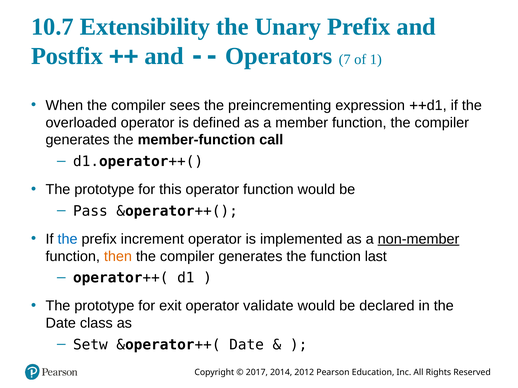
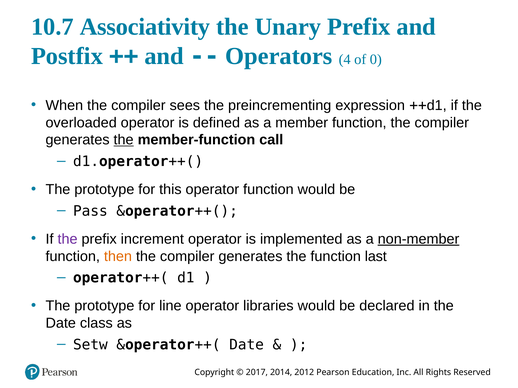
Extensibility: Extensibility -> Associativity
7: 7 -> 4
1: 1 -> 0
the at (124, 140) underline: none -> present
the at (68, 239) colour: blue -> purple
exit: exit -> line
validate: validate -> libraries
